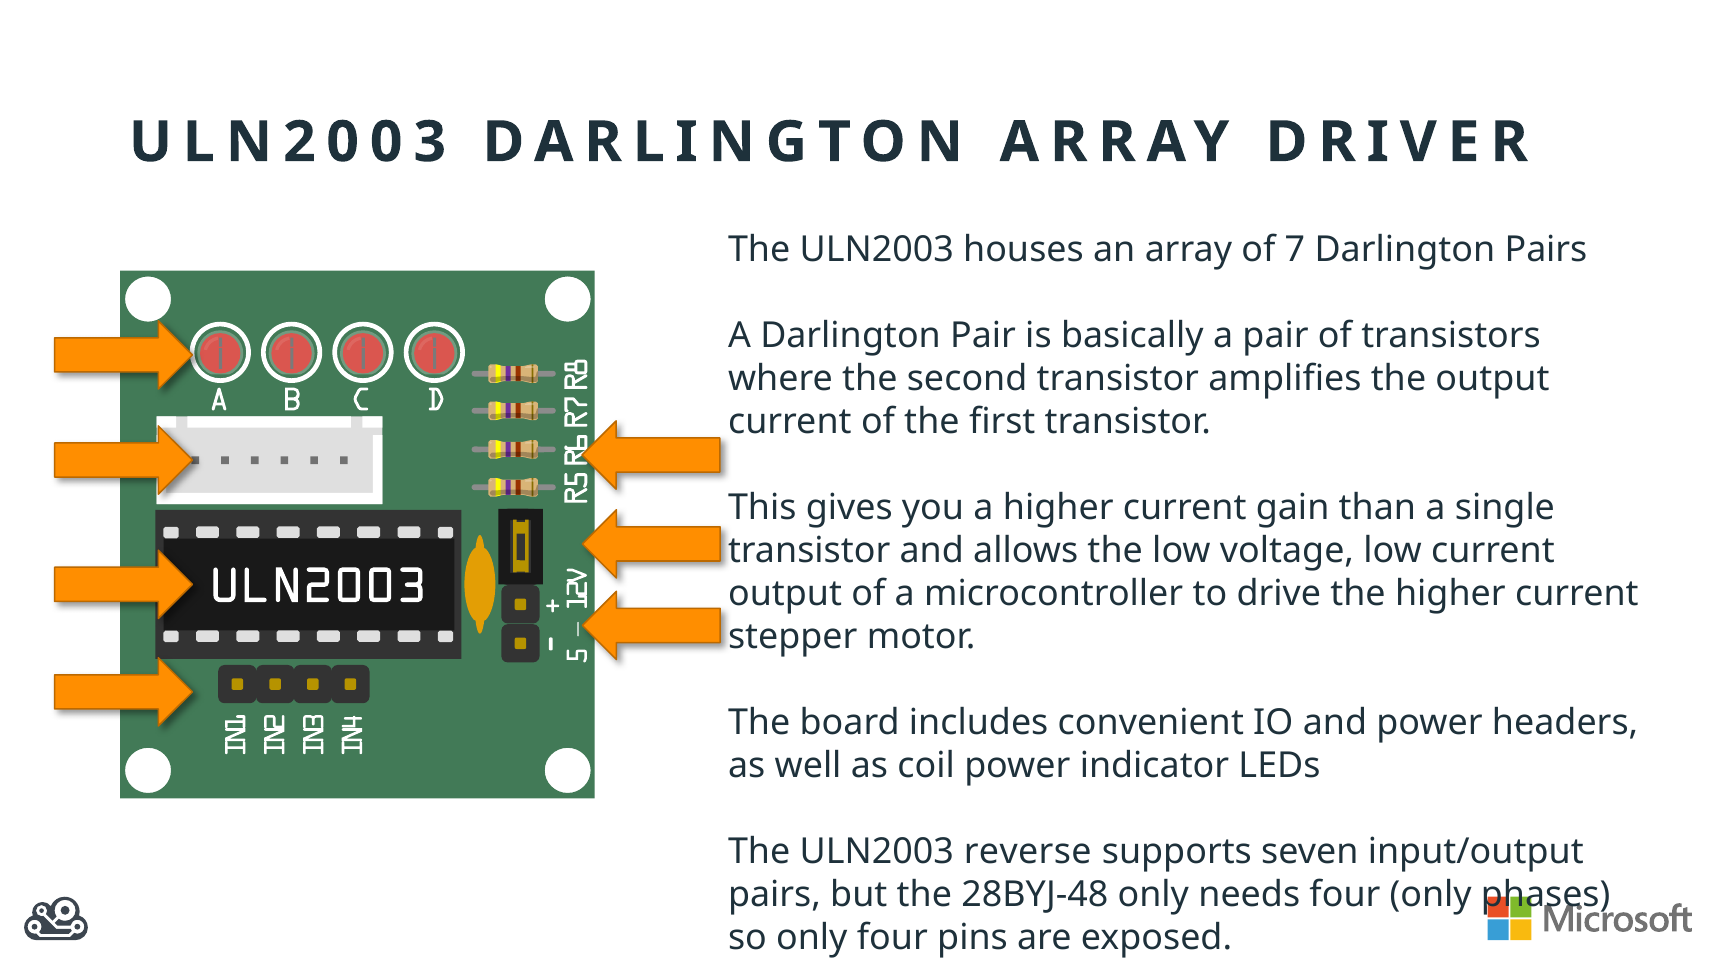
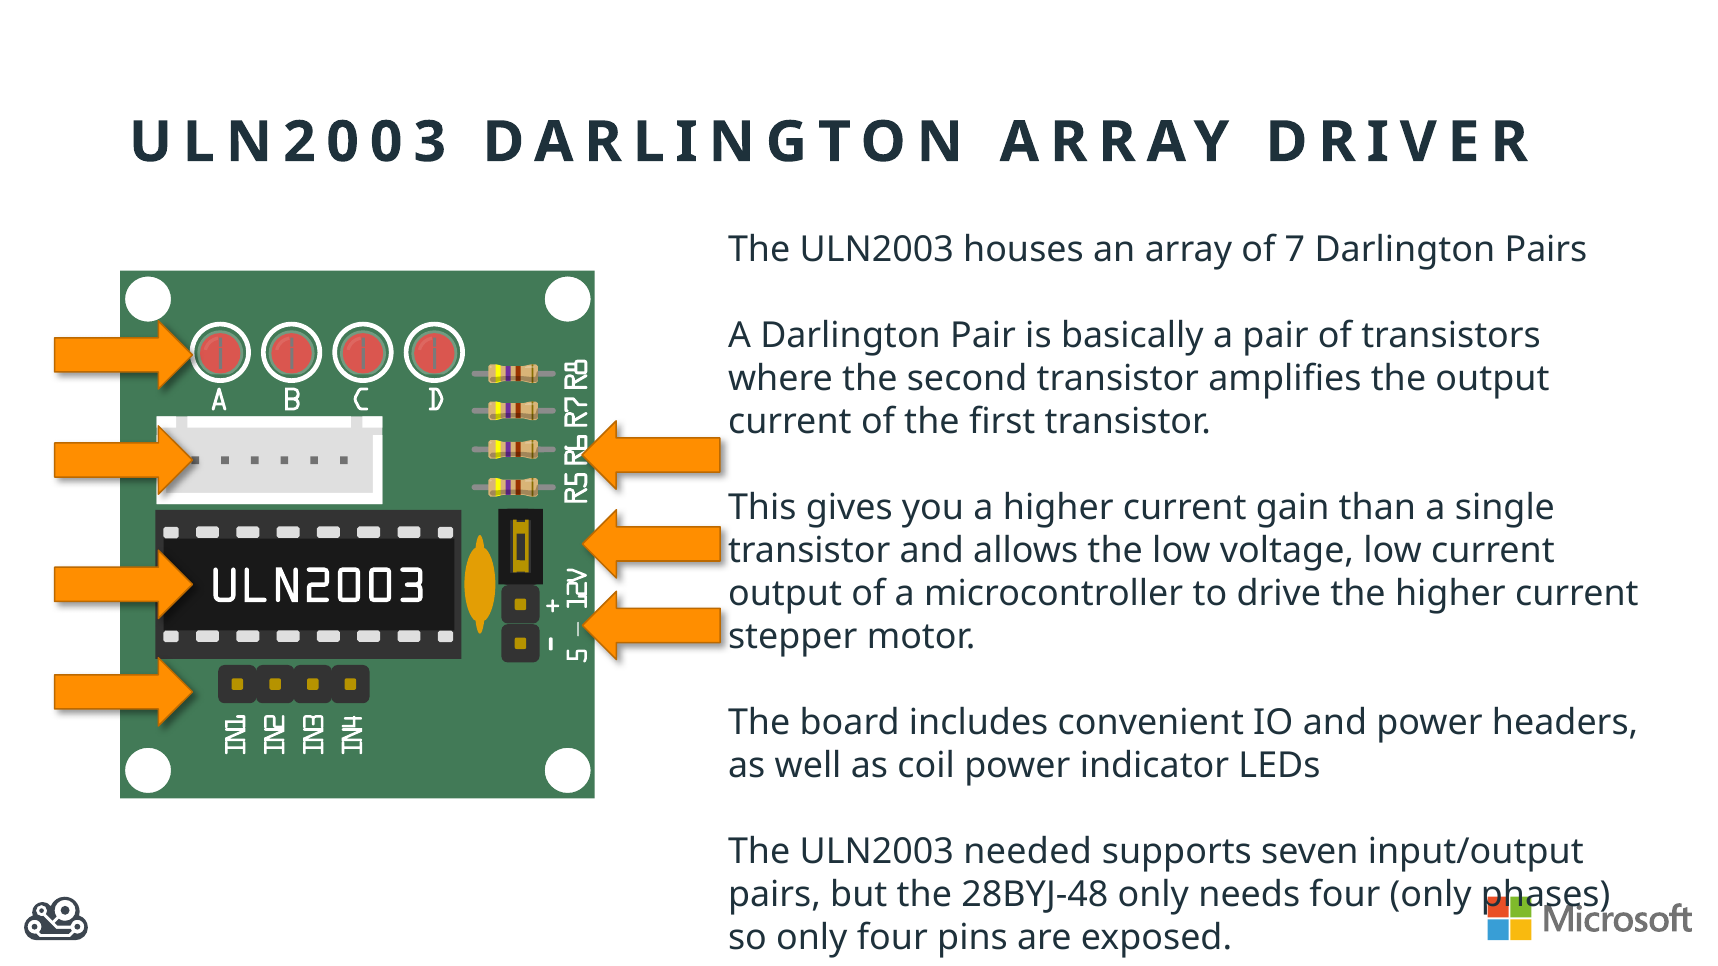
reverse: reverse -> needed
